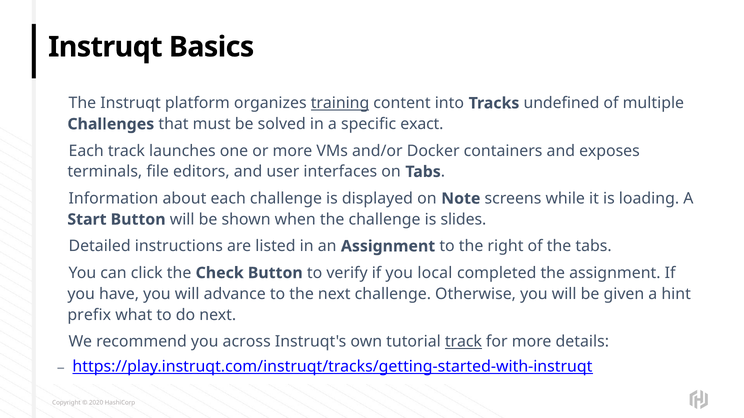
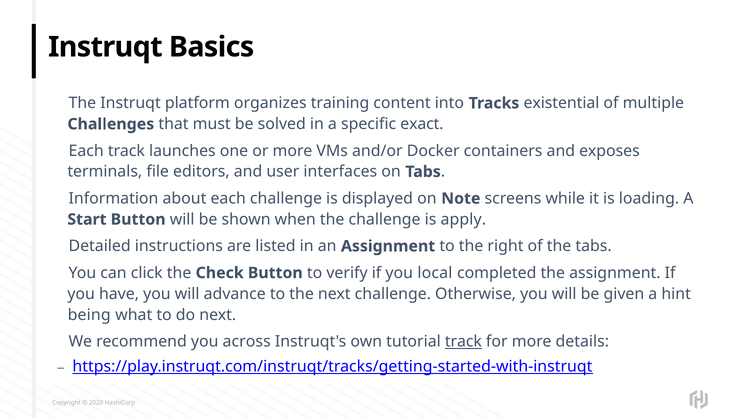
training underline: present -> none
undefined: undefined -> existential
slides: slides -> apply
prefix: prefix -> being
